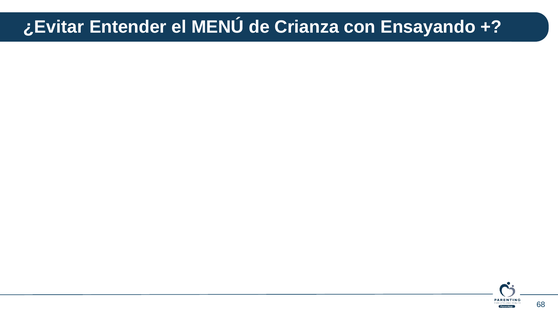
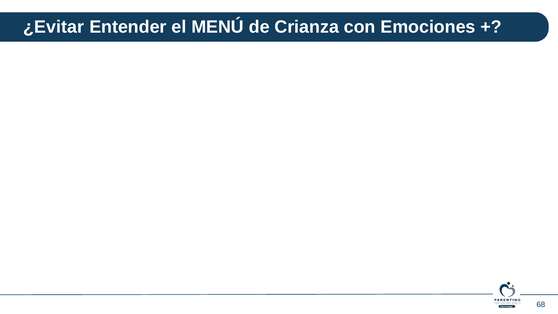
Ensayando: Ensayando -> Emociones
